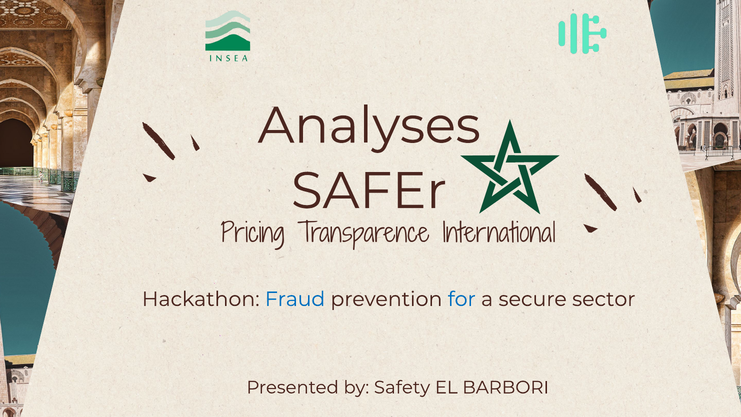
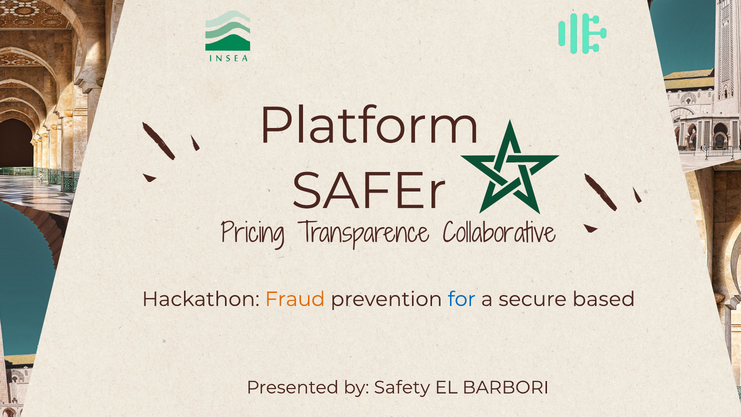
Analyses: Analyses -> Platform
International: International -> Collaborative
Fraud colour: blue -> orange
sector: sector -> based
